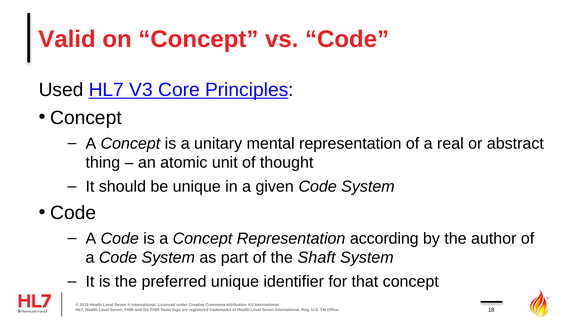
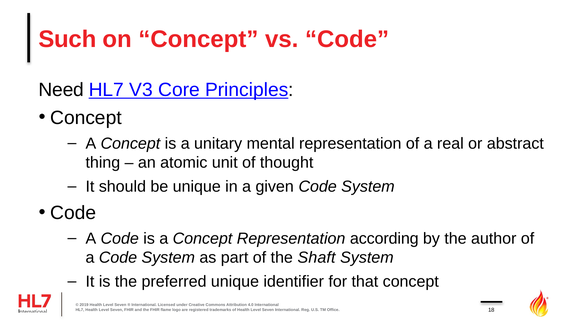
Valid: Valid -> Such
Used: Used -> Need
